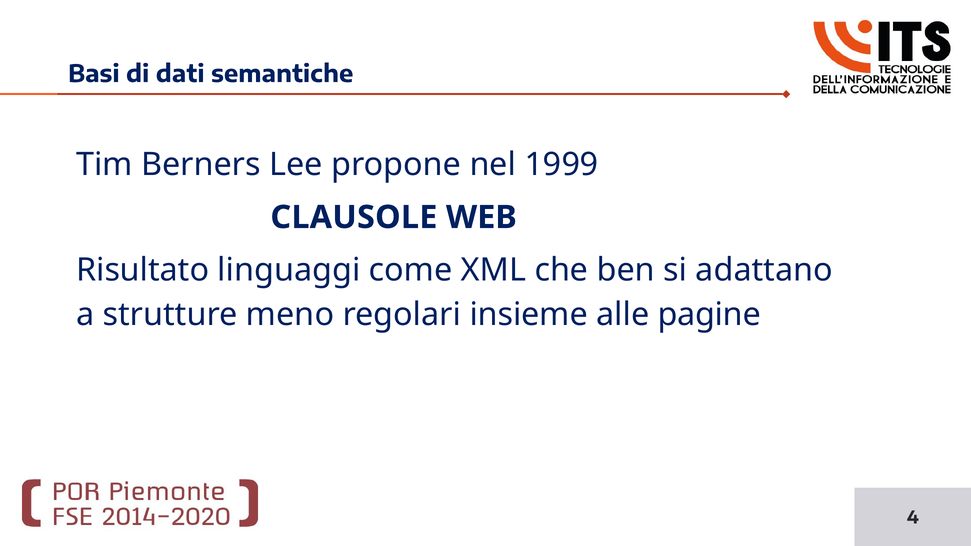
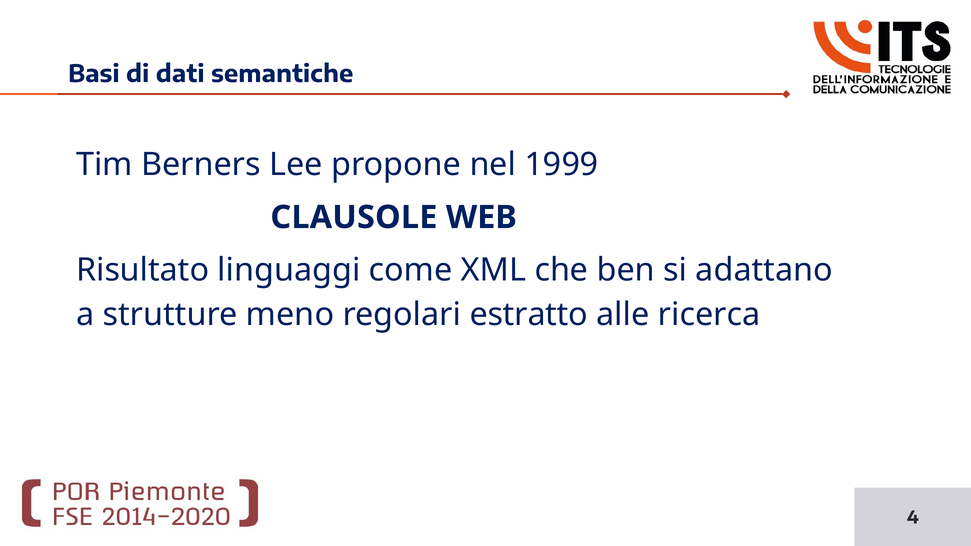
insieme: insieme -> estratto
pagine: pagine -> ricerca
